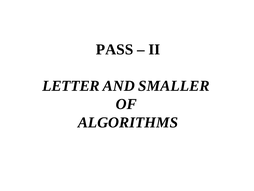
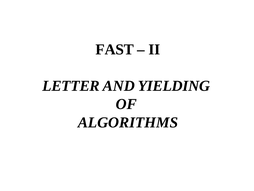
PASS: PASS -> FAST
SMALLER: SMALLER -> YIELDING
